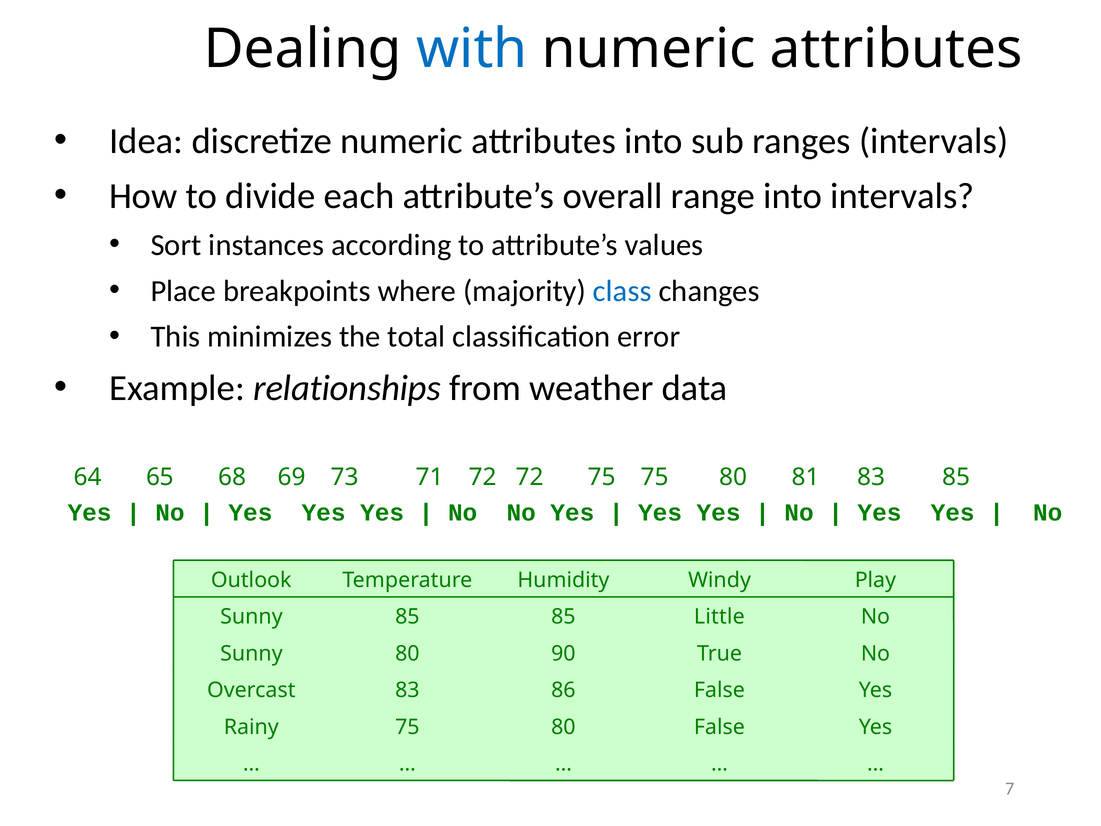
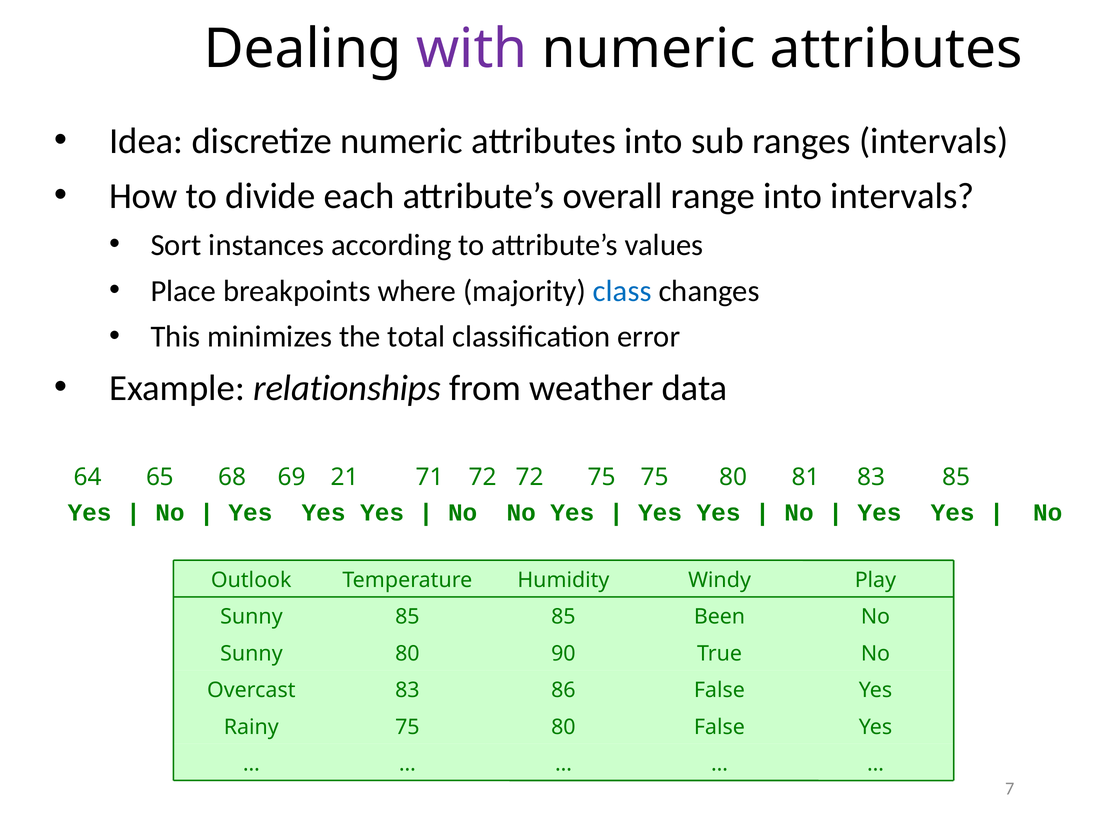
with colour: blue -> purple
73: 73 -> 21
Little: Little -> Been
